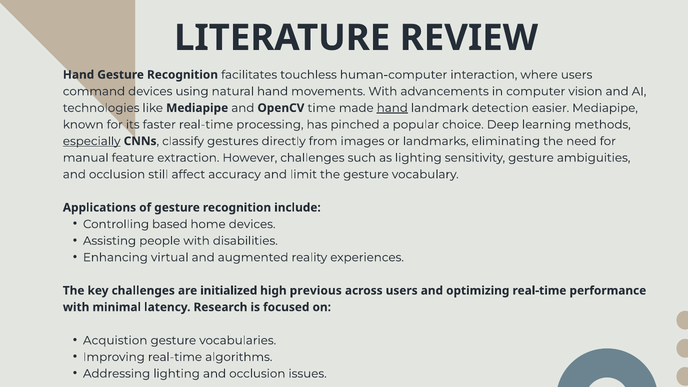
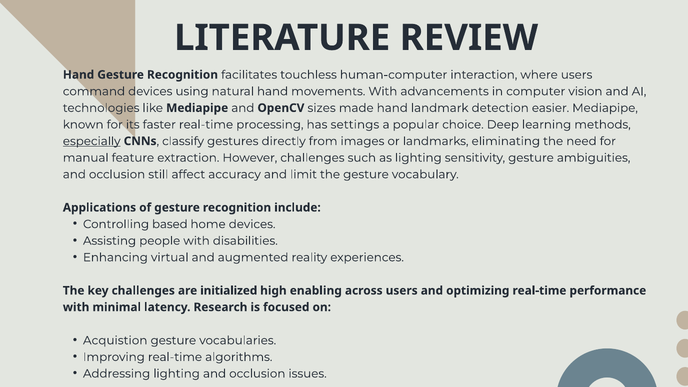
time: time -> sizes
hand at (392, 108) underline: present -> none
pinched: pinched -> settings
previous: previous -> enabling
